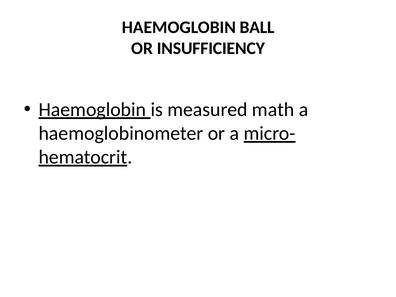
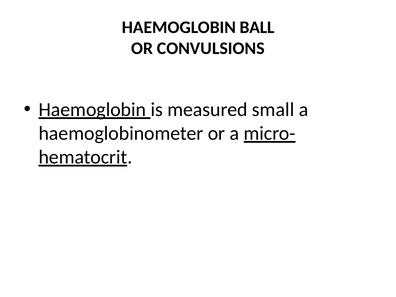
INSUFFICIENCY: INSUFFICIENCY -> CONVULSIONS
math: math -> small
